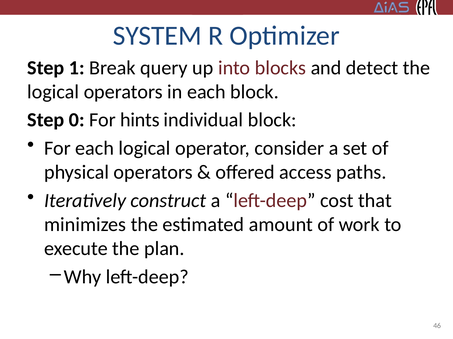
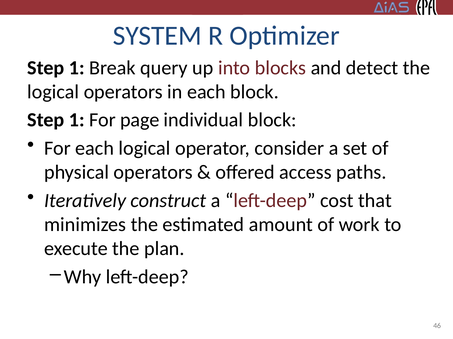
0 at (77, 120): 0 -> 1
hints: hints -> page
